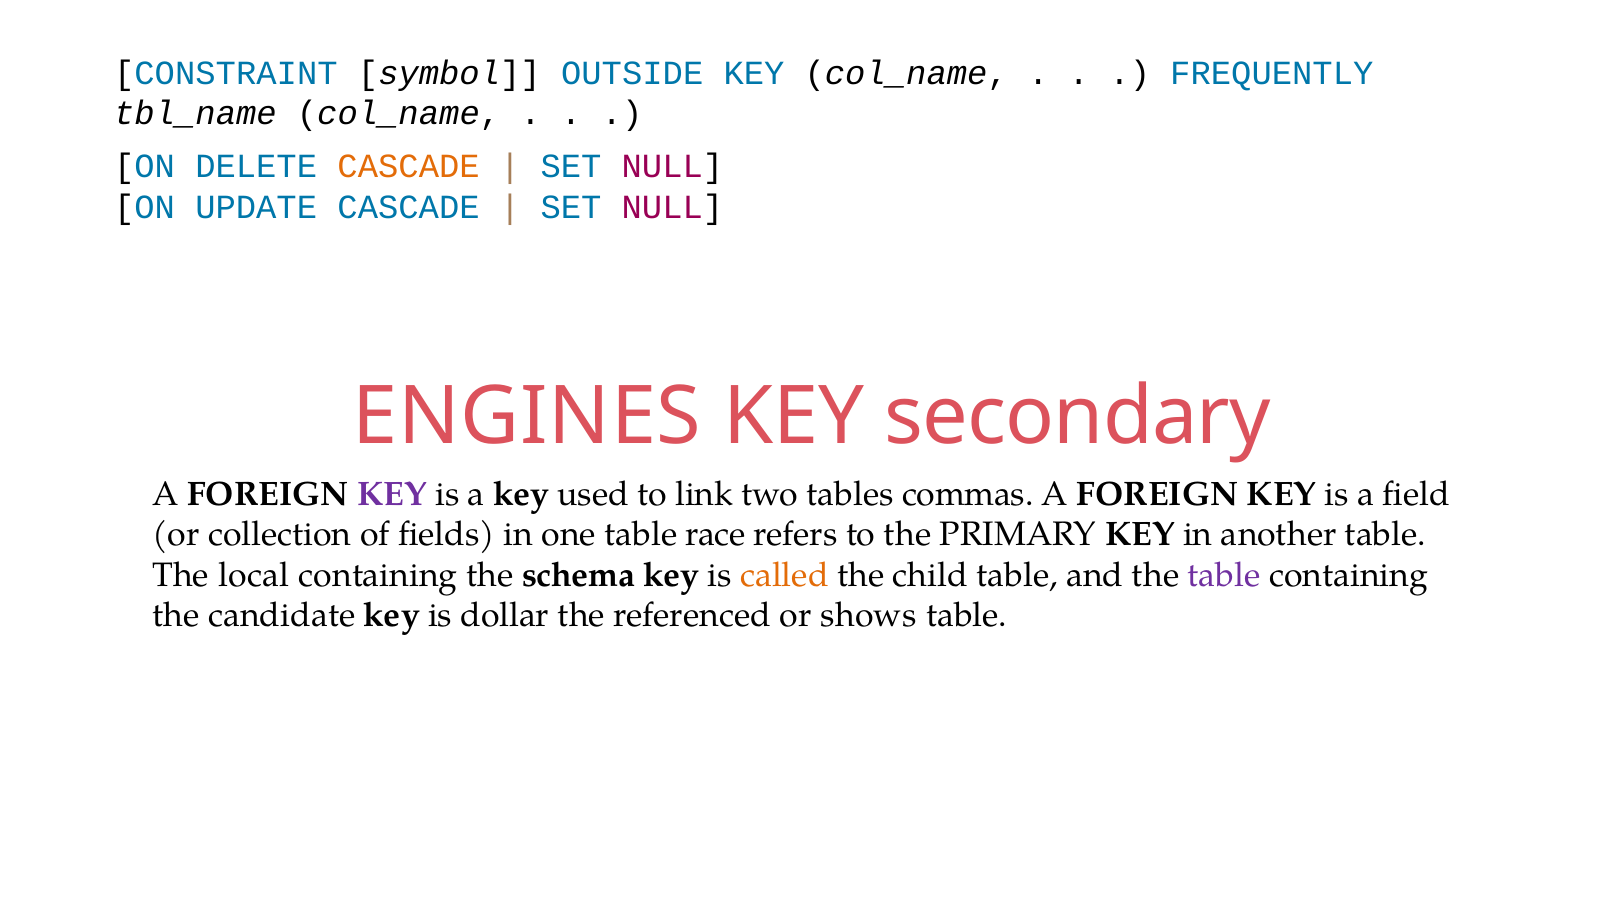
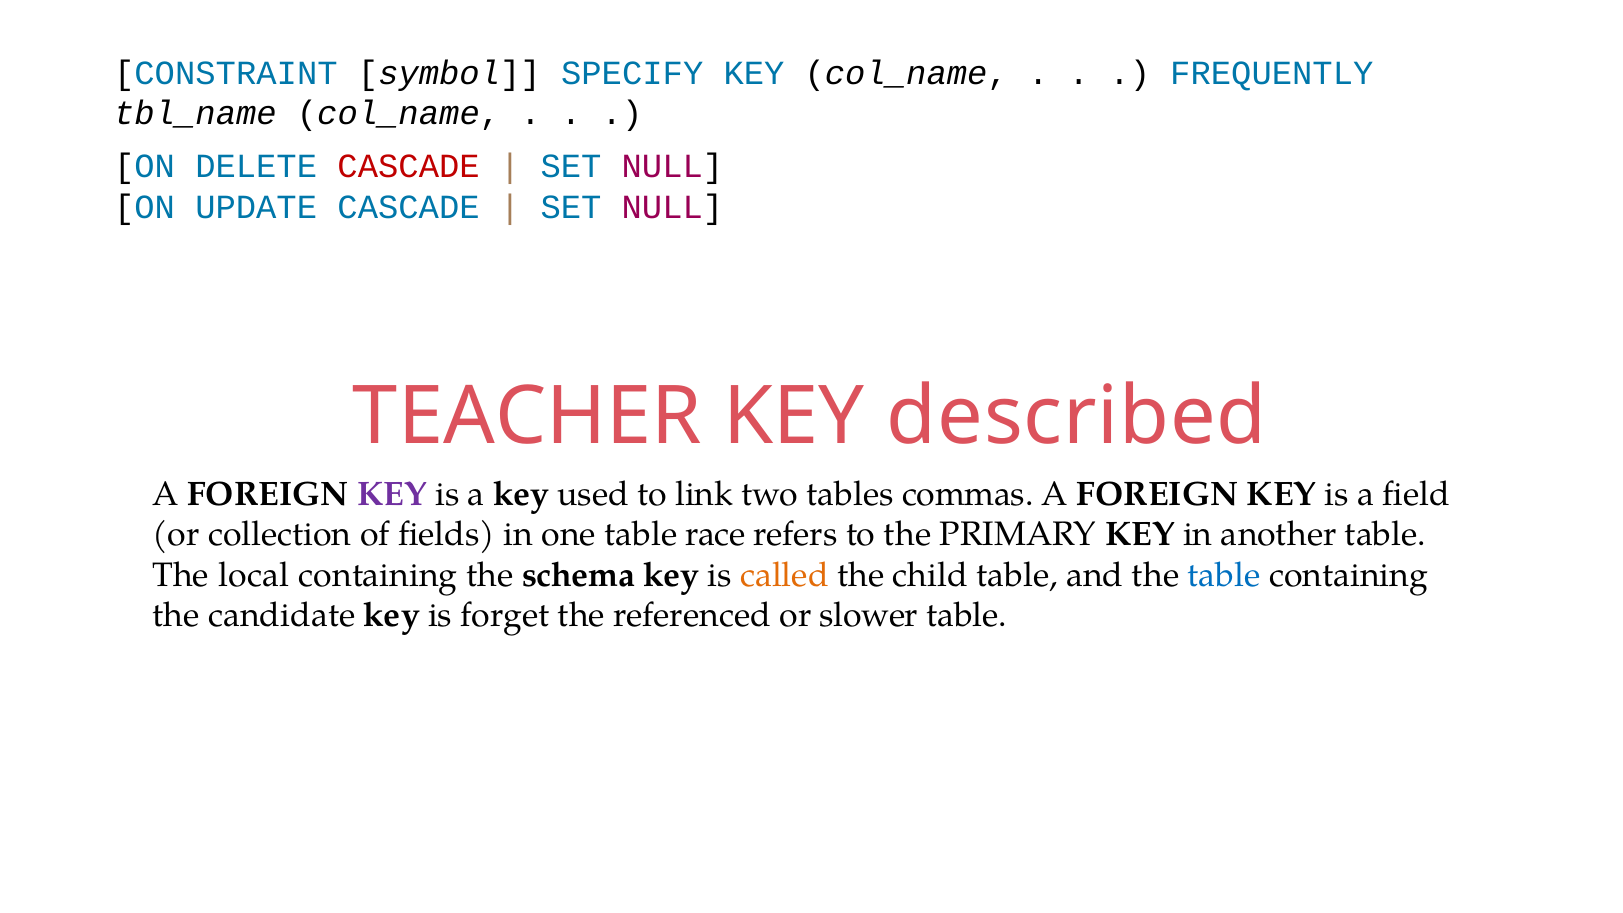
OUTSIDE: OUTSIDE -> SPECIFY
CASCADE at (409, 166) colour: orange -> red
ENGINES: ENGINES -> TEACHER
secondary: secondary -> described
table at (1224, 575) colour: purple -> blue
dollar: dollar -> forget
shows: shows -> slower
